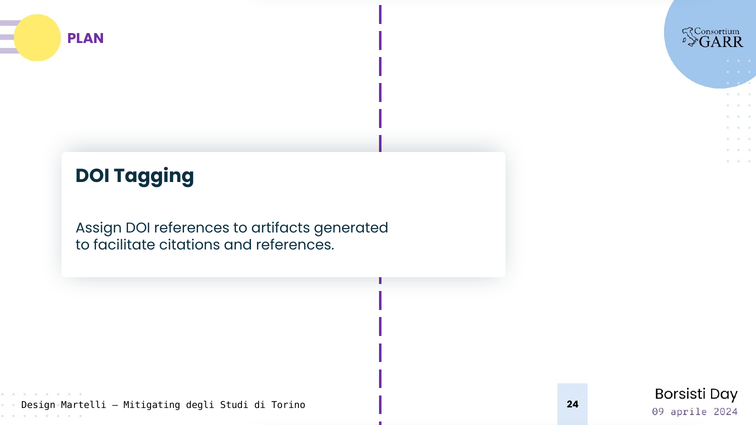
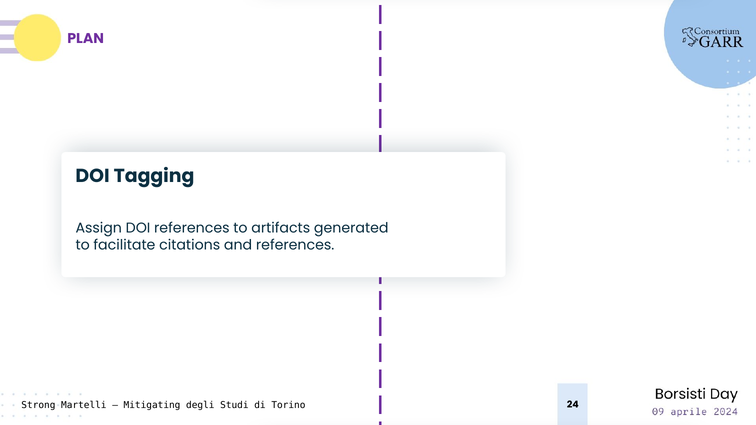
Design: Design -> Strong
